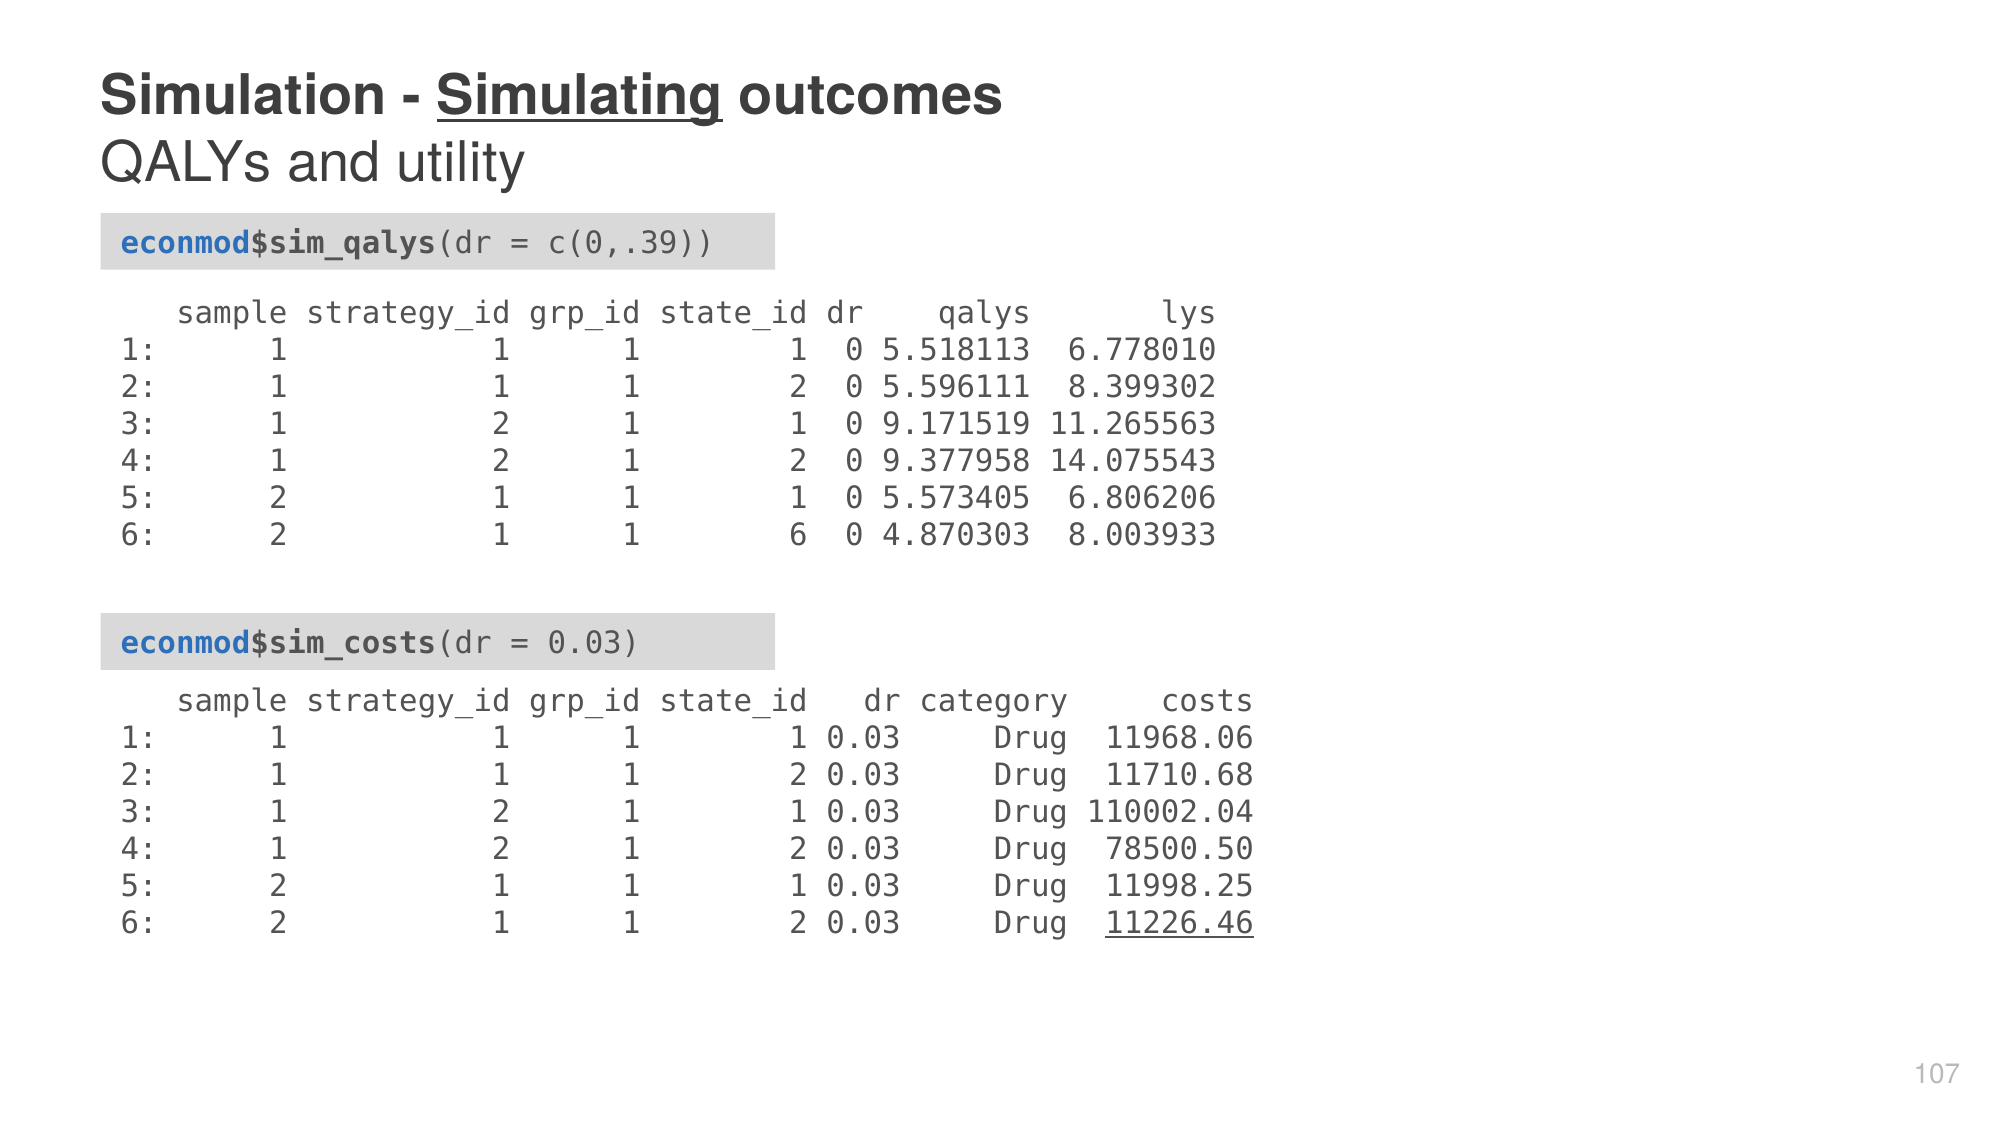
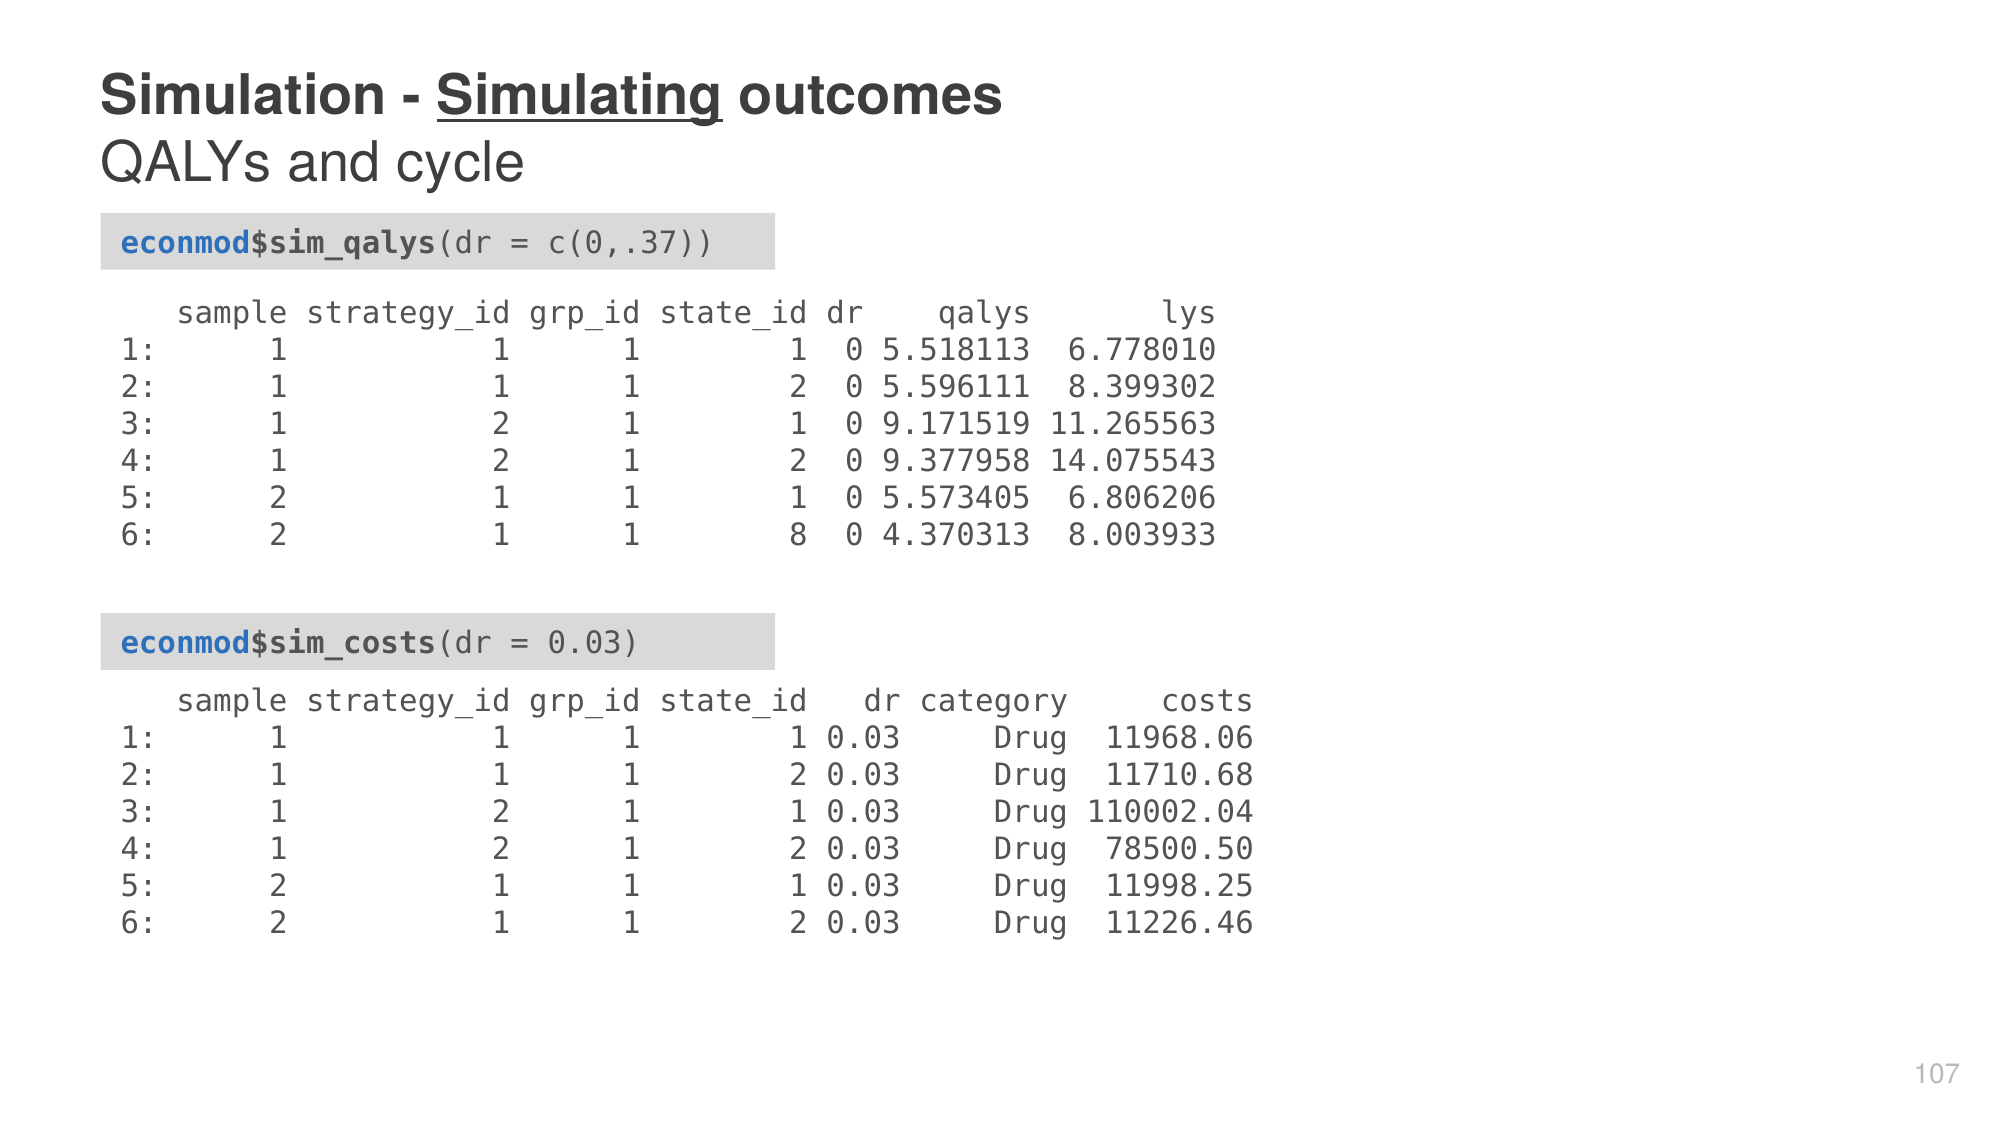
utility: utility -> cycle
c(0,.39: c(0,.39 -> c(0,.37
1 6: 6 -> 8
4.870303: 4.870303 -> 4.370313
11226.46 underline: present -> none
